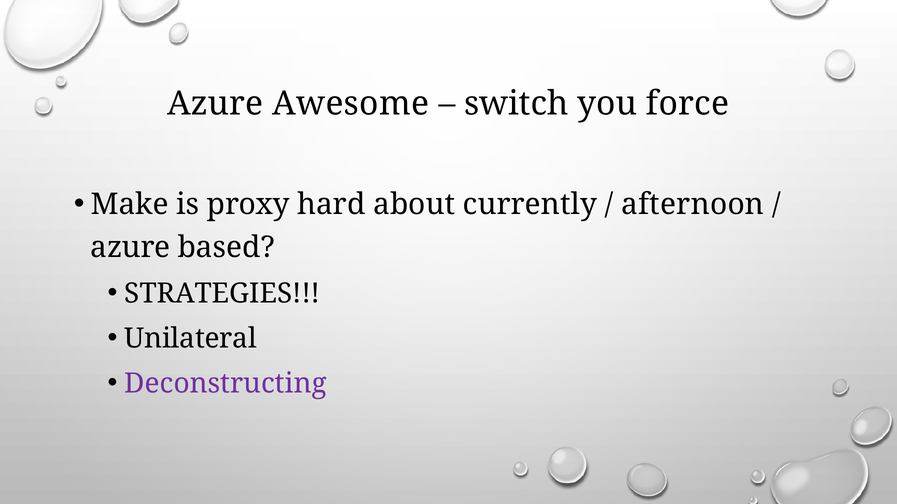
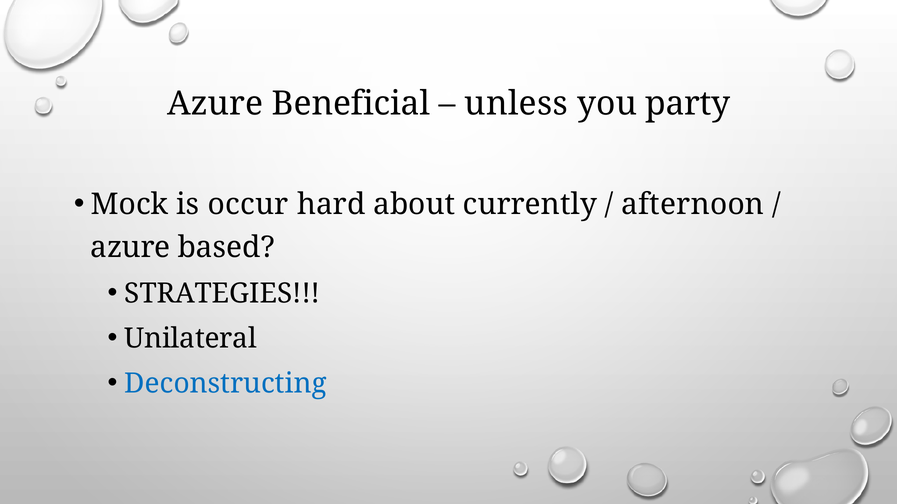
Awesome: Awesome -> Beneficial
switch: switch -> unless
force: force -> party
Make: Make -> Mock
proxy: proxy -> occur
Deconstructing colour: purple -> blue
